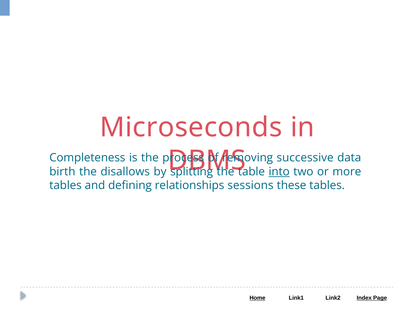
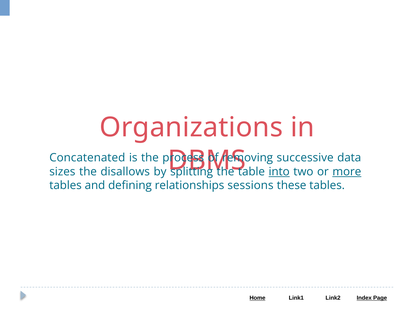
Microseconds: Microseconds -> Organizations
Completeness: Completeness -> Concatenated
birth: birth -> sizes
more underline: none -> present
